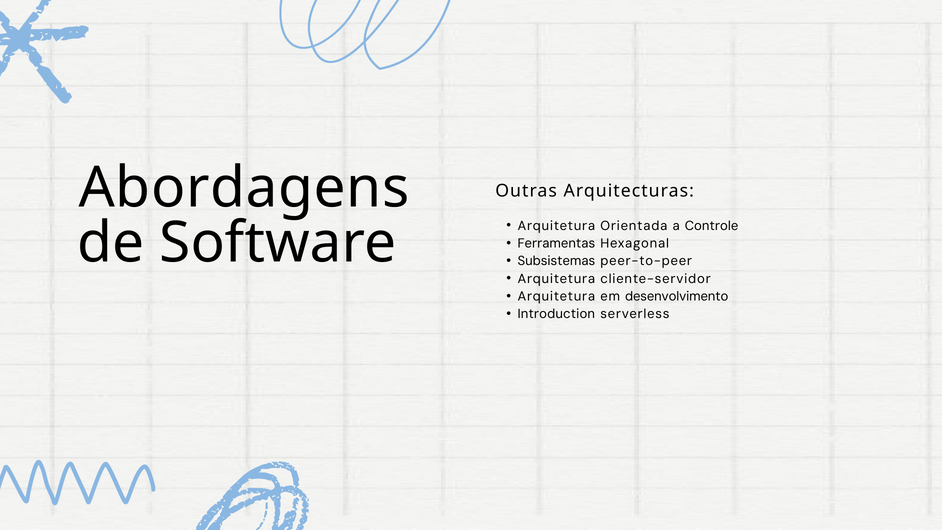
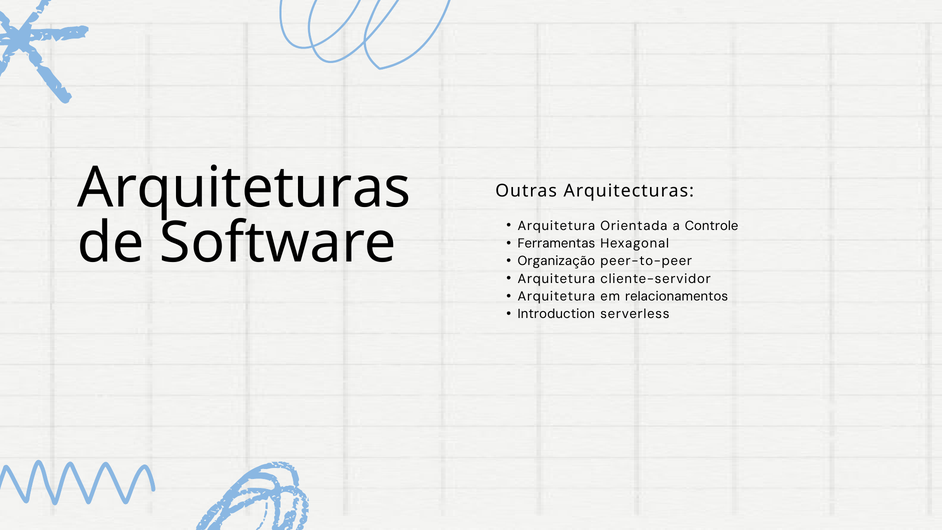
Abordagens: Abordagens -> Arquiteturas
Subsistemas: Subsistemas -> Organização
desenvolvimento: desenvolvimento -> relacionamentos
